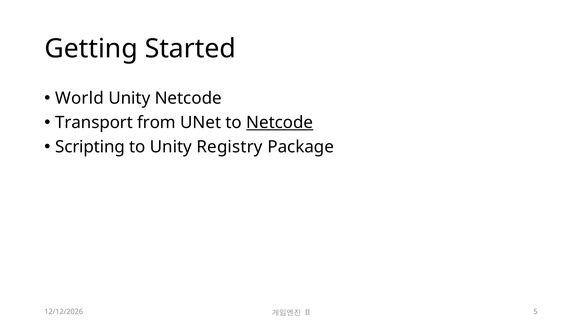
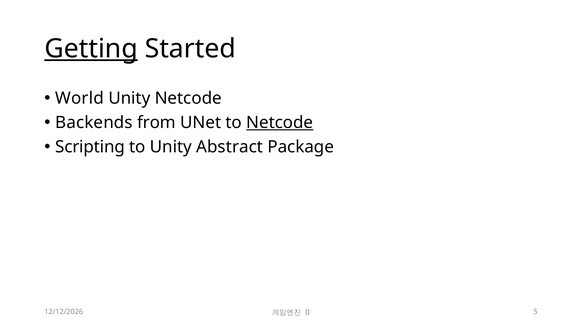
Getting underline: none -> present
Transport: Transport -> Backends
Registry: Registry -> Abstract
